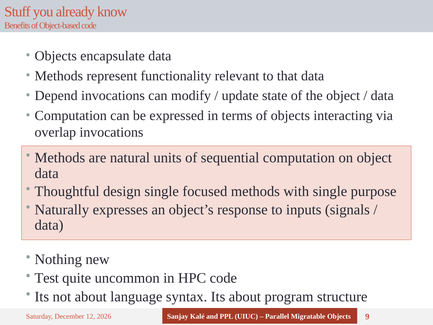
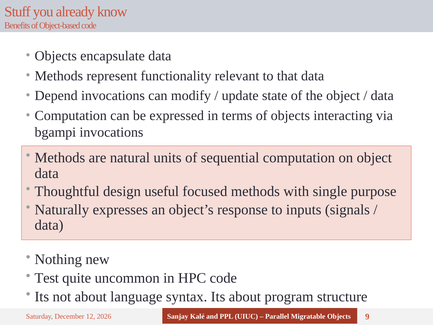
overlap: overlap -> bgampi
design single: single -> useful
